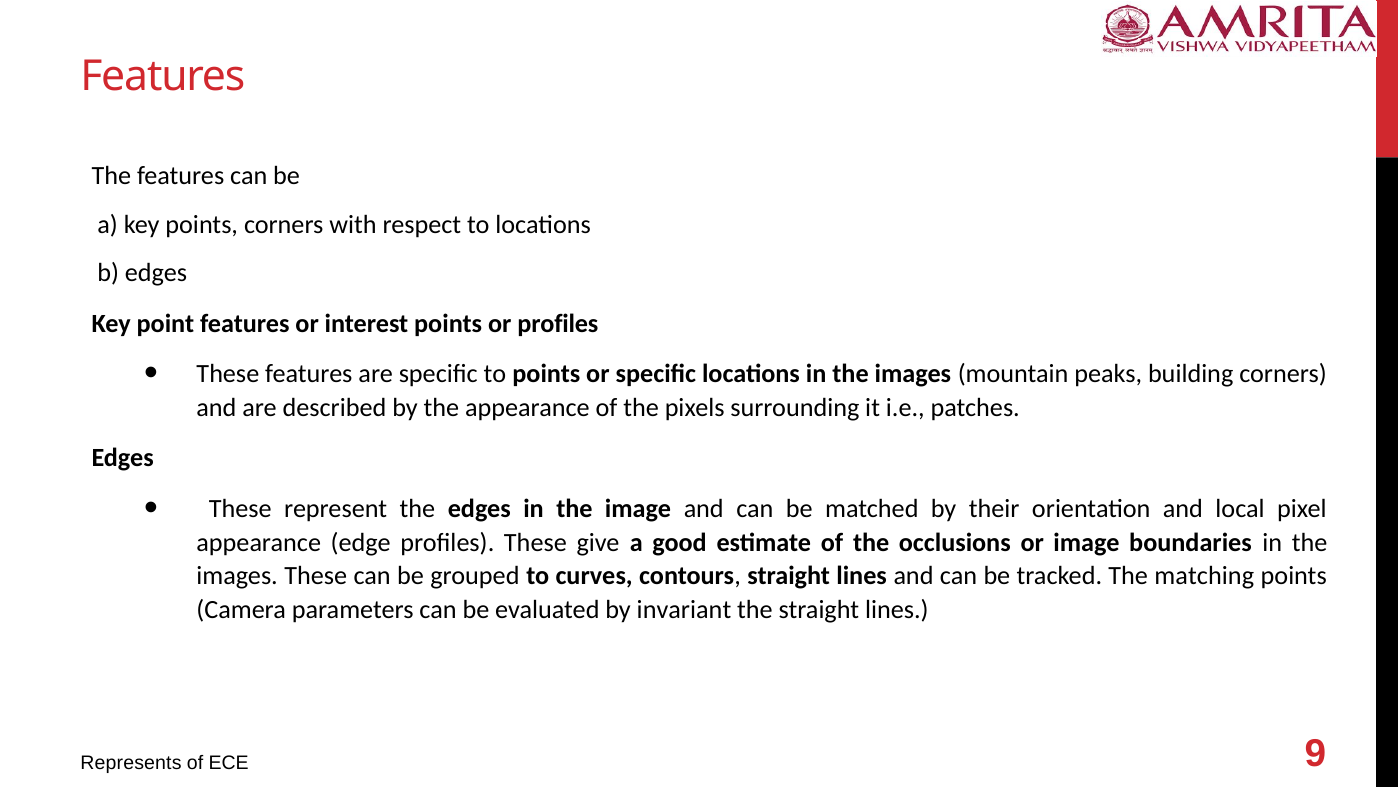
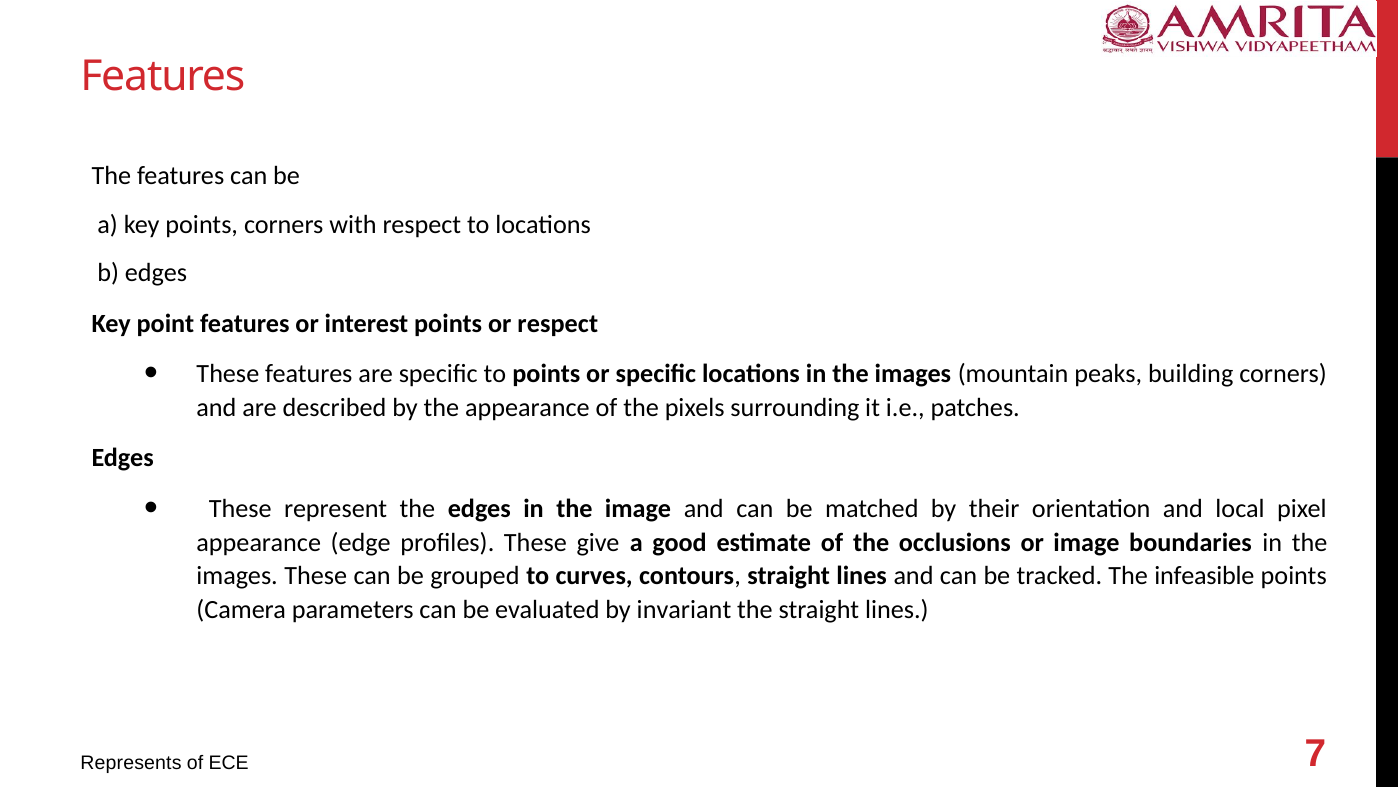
or profiles: profiles -> respect
matching: matching -> infeasible
9: 9 -> 7
